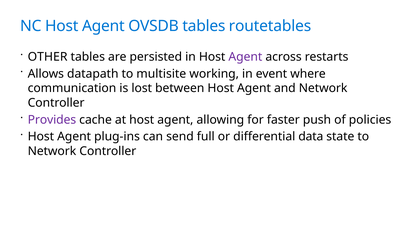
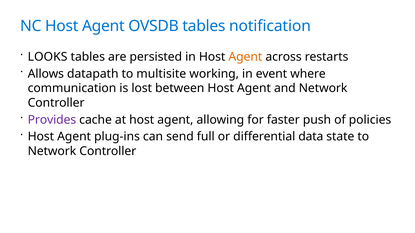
routetables: routetables -> notification
OTHER: OTHER -> LOOKS
Agent at (245, 57) colour: purple -> orange
